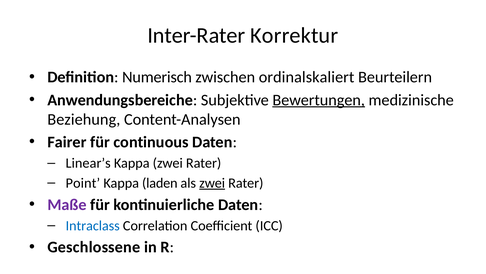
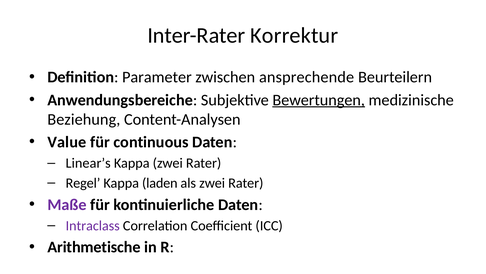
Numerisch: Numerisch -> Parameter
ordinalskaliert: ordinalskaliert -> ansprechende
Fairer: Fairer -> Value
Point: Point -> Regel
zwei at (212, 183) underline: present -> none
Intraclass colour: blue -> purple
Geschlossene: Geschlossene -> Arithmetische
